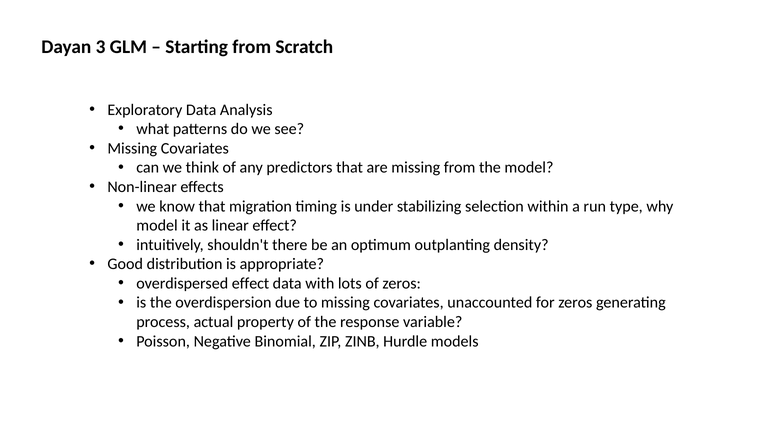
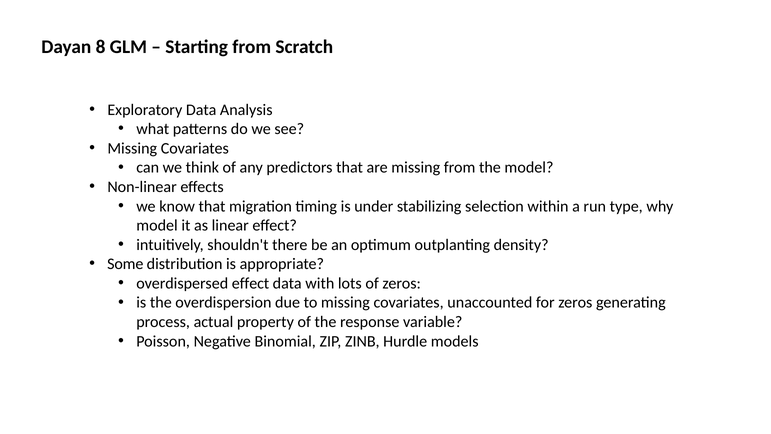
3: 3 -> 8
Good: Good -> Some
